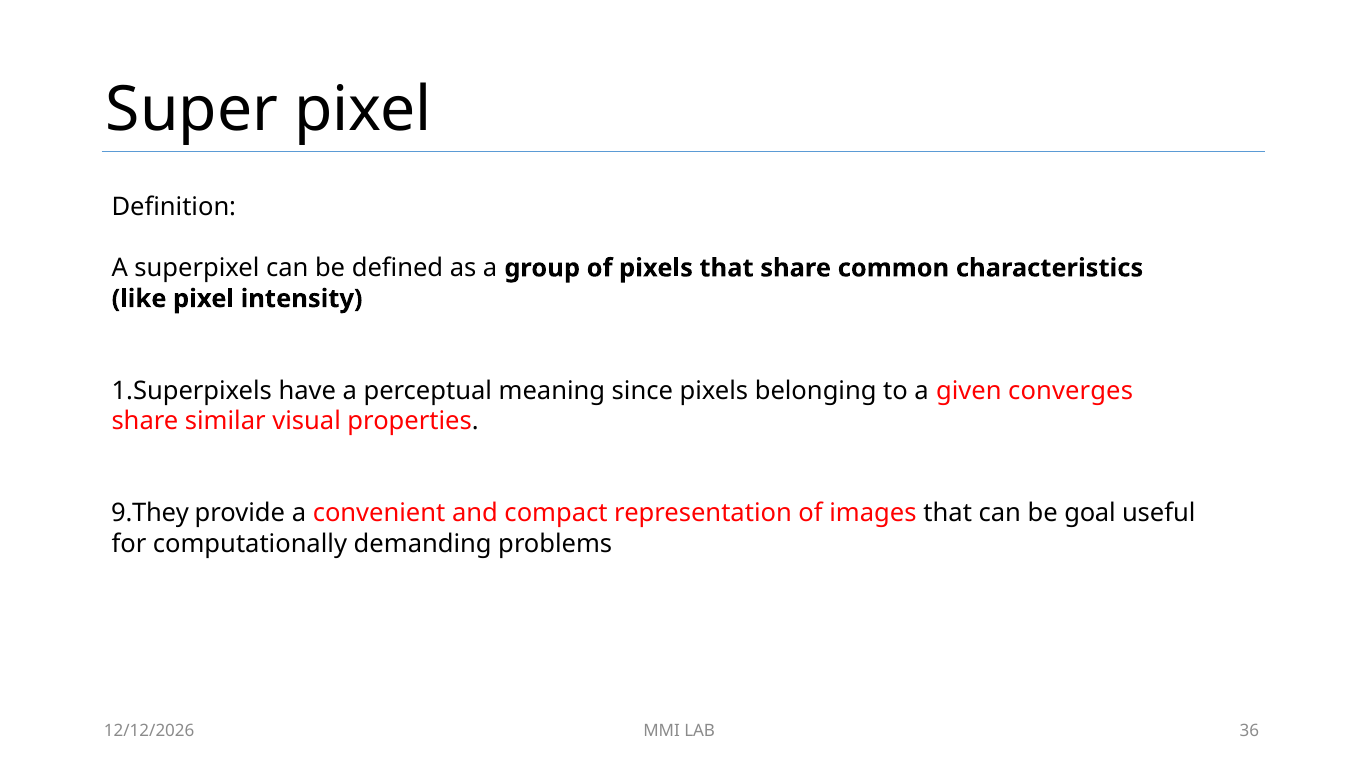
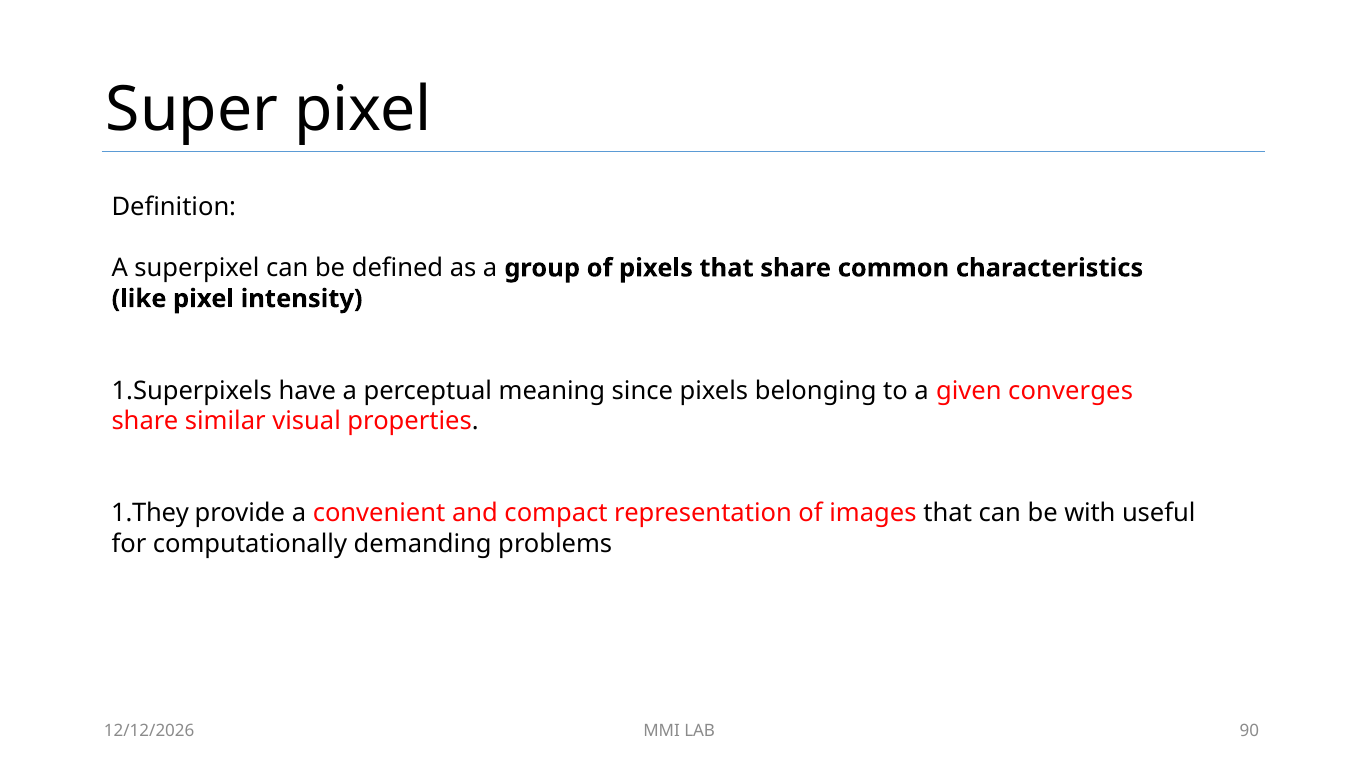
9.They: 9.They -> 1.They
goal: goal -> with
36: 36 -> 90
